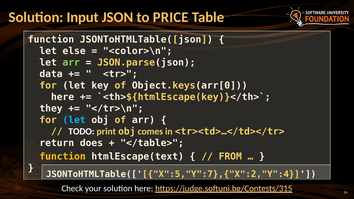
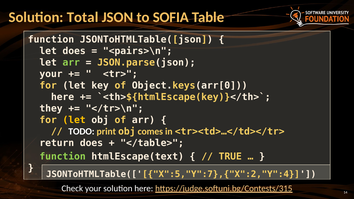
Input: Input -> Total
PRICE: PRICE -> SOFIA
let else: else -> does
<color>\n: <color>\n -> <pairs>\n
data at (51, 74): data -> your
let at (74, 120) colour: light blue -> yellow
function at (63, 157) colour: yellow -> light green
FROM: FROM -> TRUE
